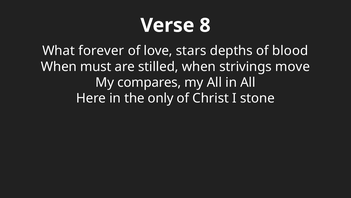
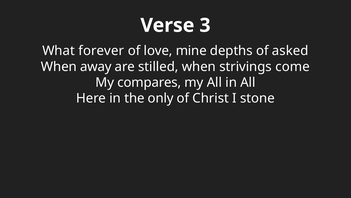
8: 8 -> 3
stars: stars -> mine
blood: blood -> asked
must: must -> away
move: move -> come
